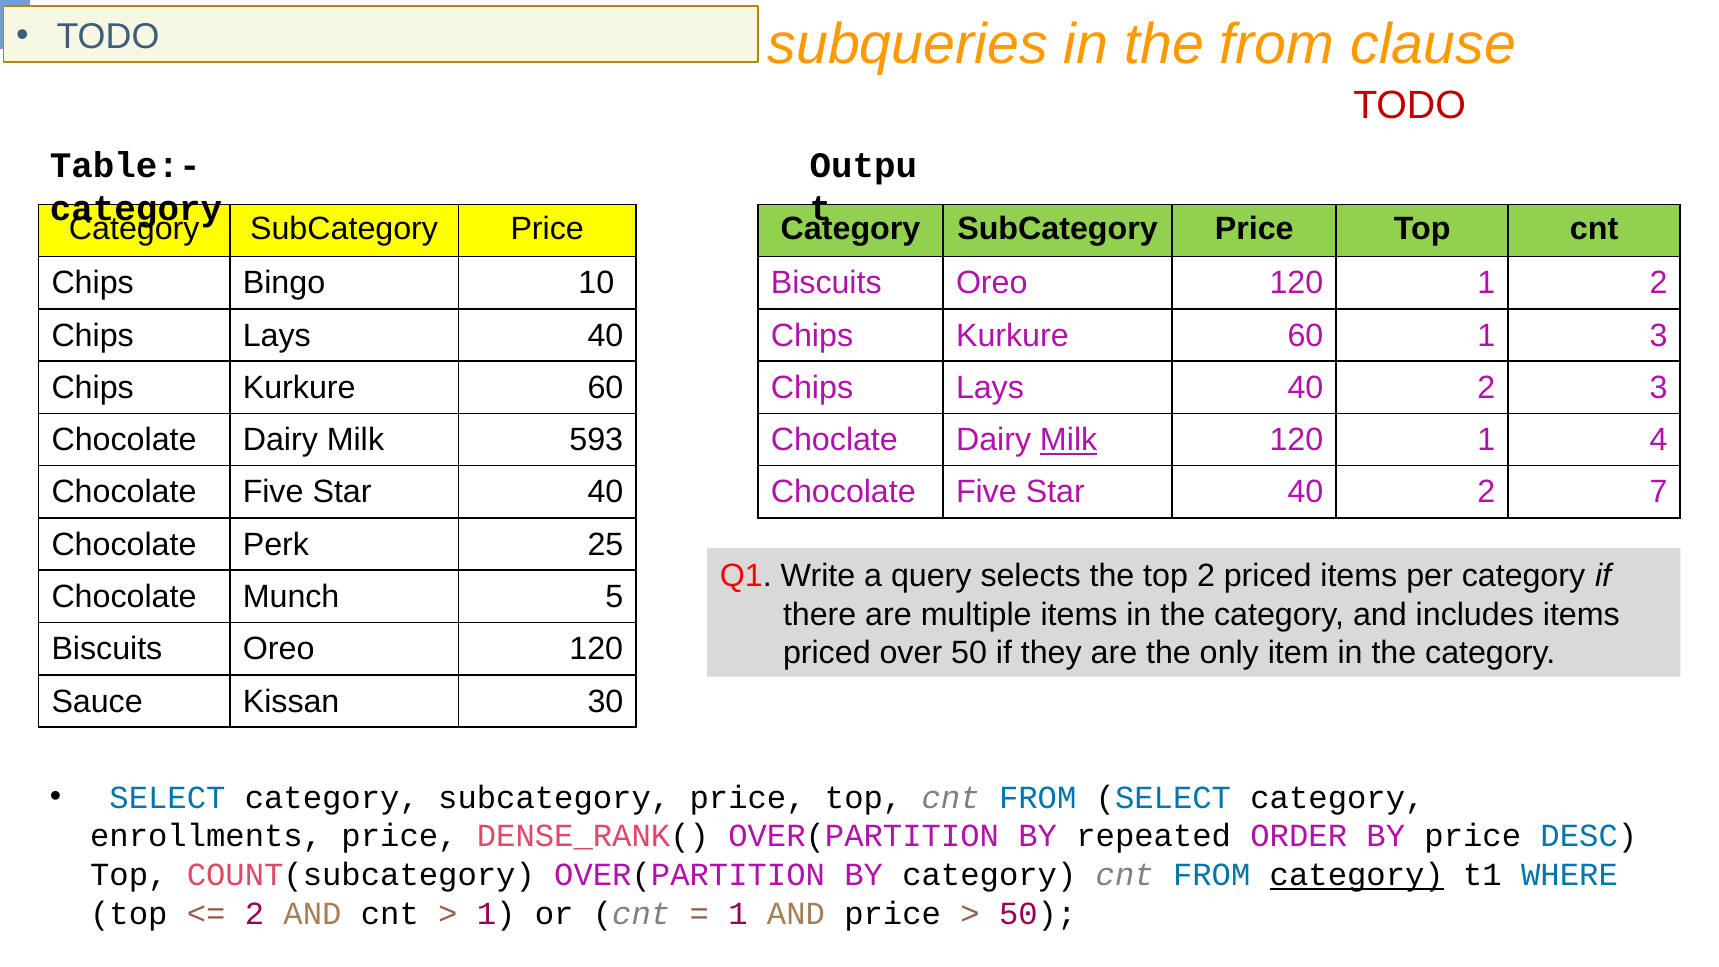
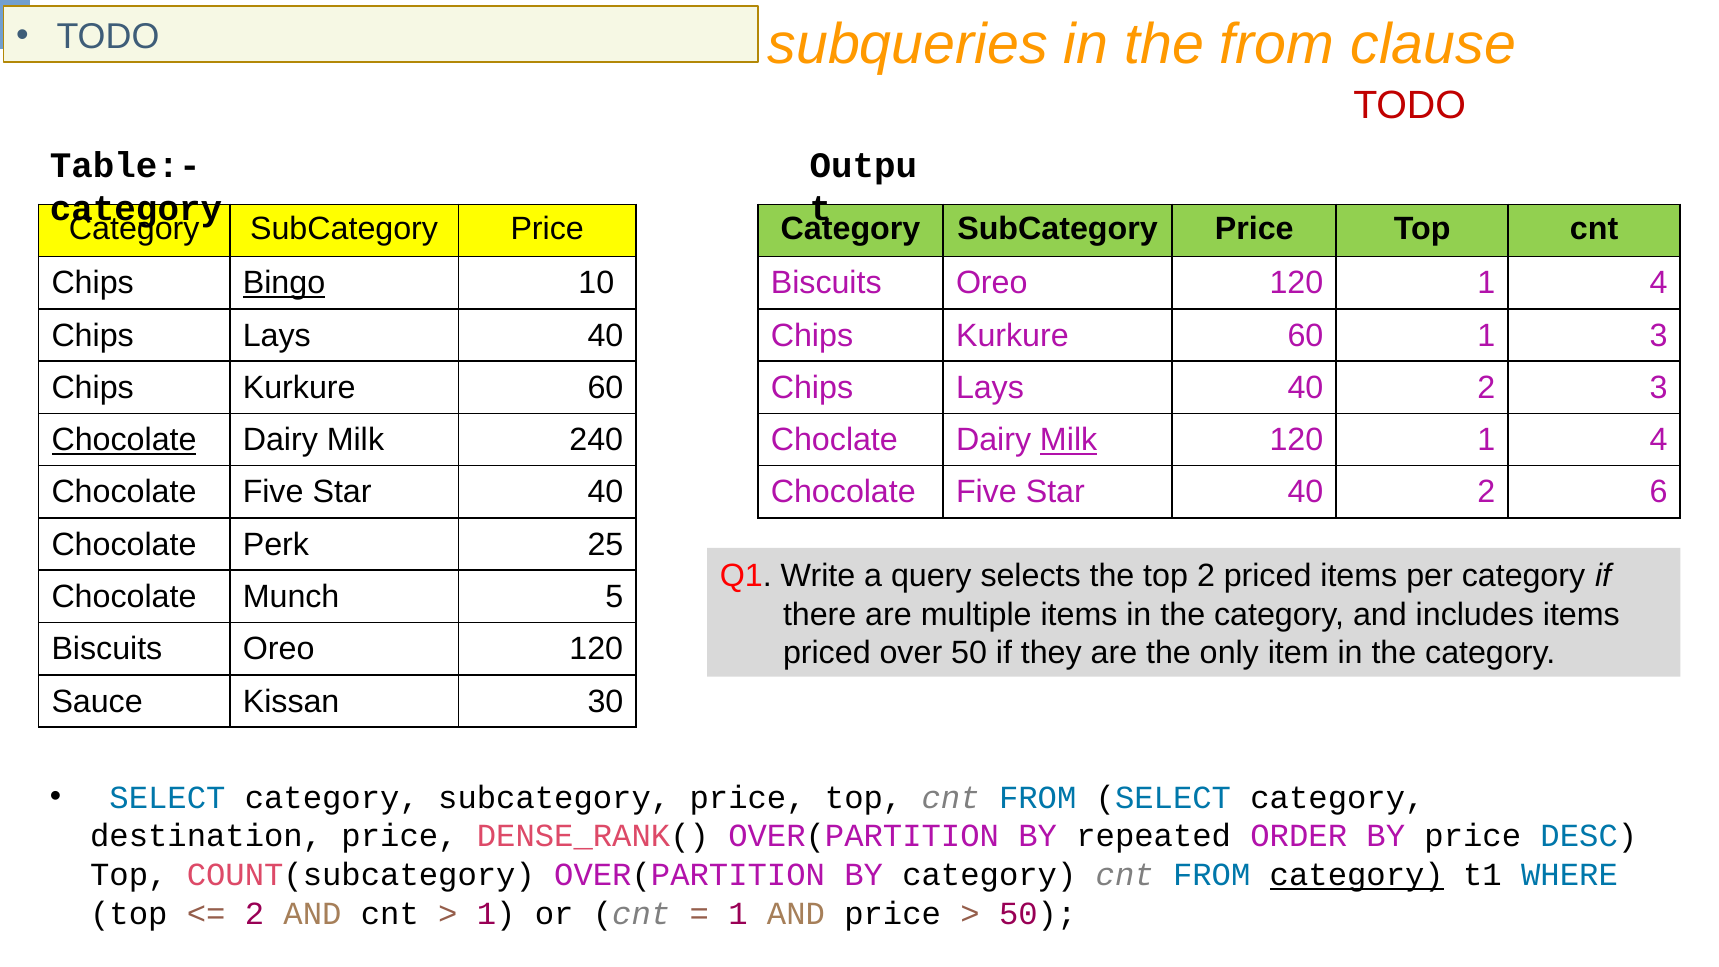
Bingo underline: none -> present
Oreo 120 1 2: 2 -> 4
Chocolate at (124, 440) underline: none -> present
593: 593 -> 240
7: 7 -> 6
enrollments: enrollments -> destination
